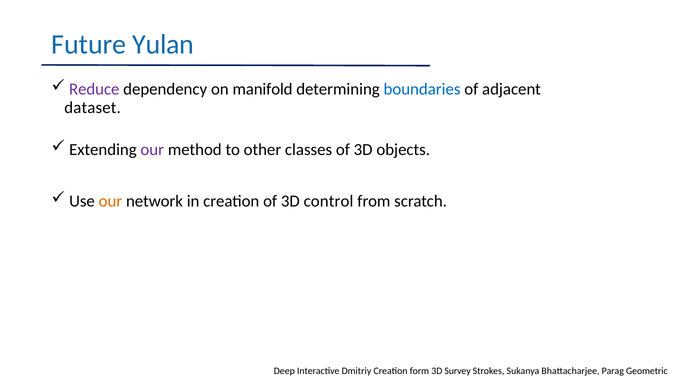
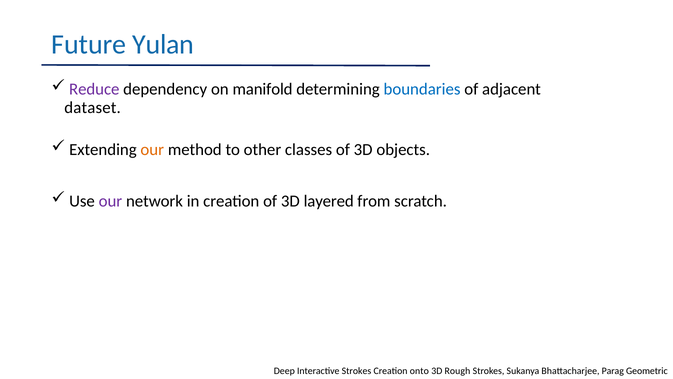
our at (152, 150) colour: purple -> orange
our at (110, 201) colour: orange -> purple
control: control -> layered
Interactive Dmitriy: Dmitriy -> Strokes
form: form -> onto
Survey: Survey -> Rough
